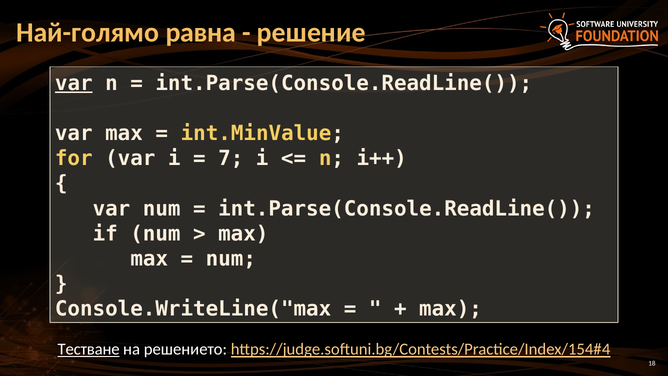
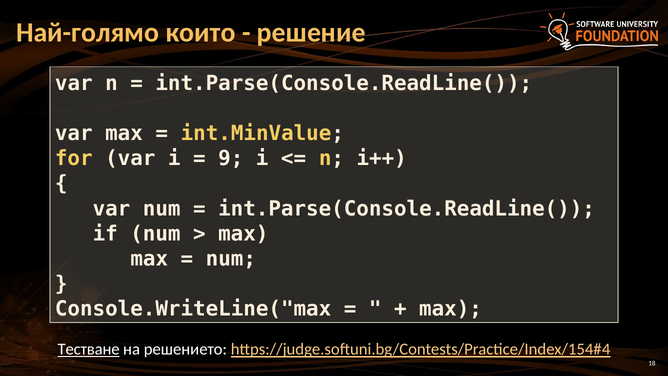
равна: равна -> които
var at (74, 83) underline: present -> none
7: 7 -> 9
